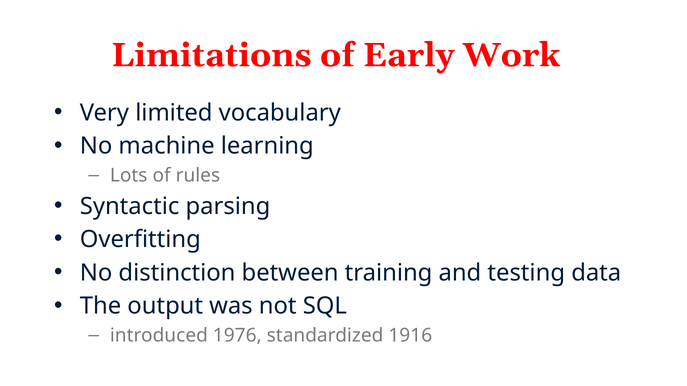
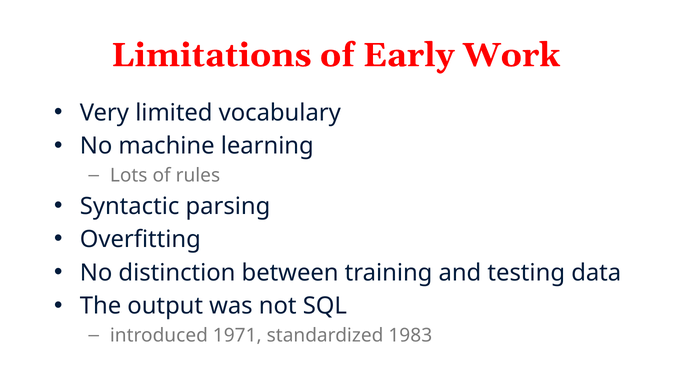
1976: 1976 -> 1971
1916: 1916 -> 1983
